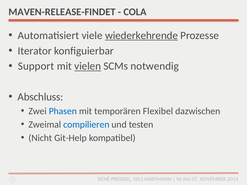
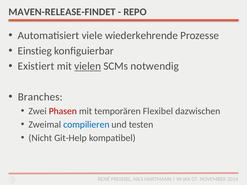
COLA: COLA -> REPO
wiederkehrende underline: present -> none
Iterator: Iterator -> Einstieg
Support: Support -> Existiert
Abschluss: Abschluss -> Branches
Phasen colour: blue -> red
